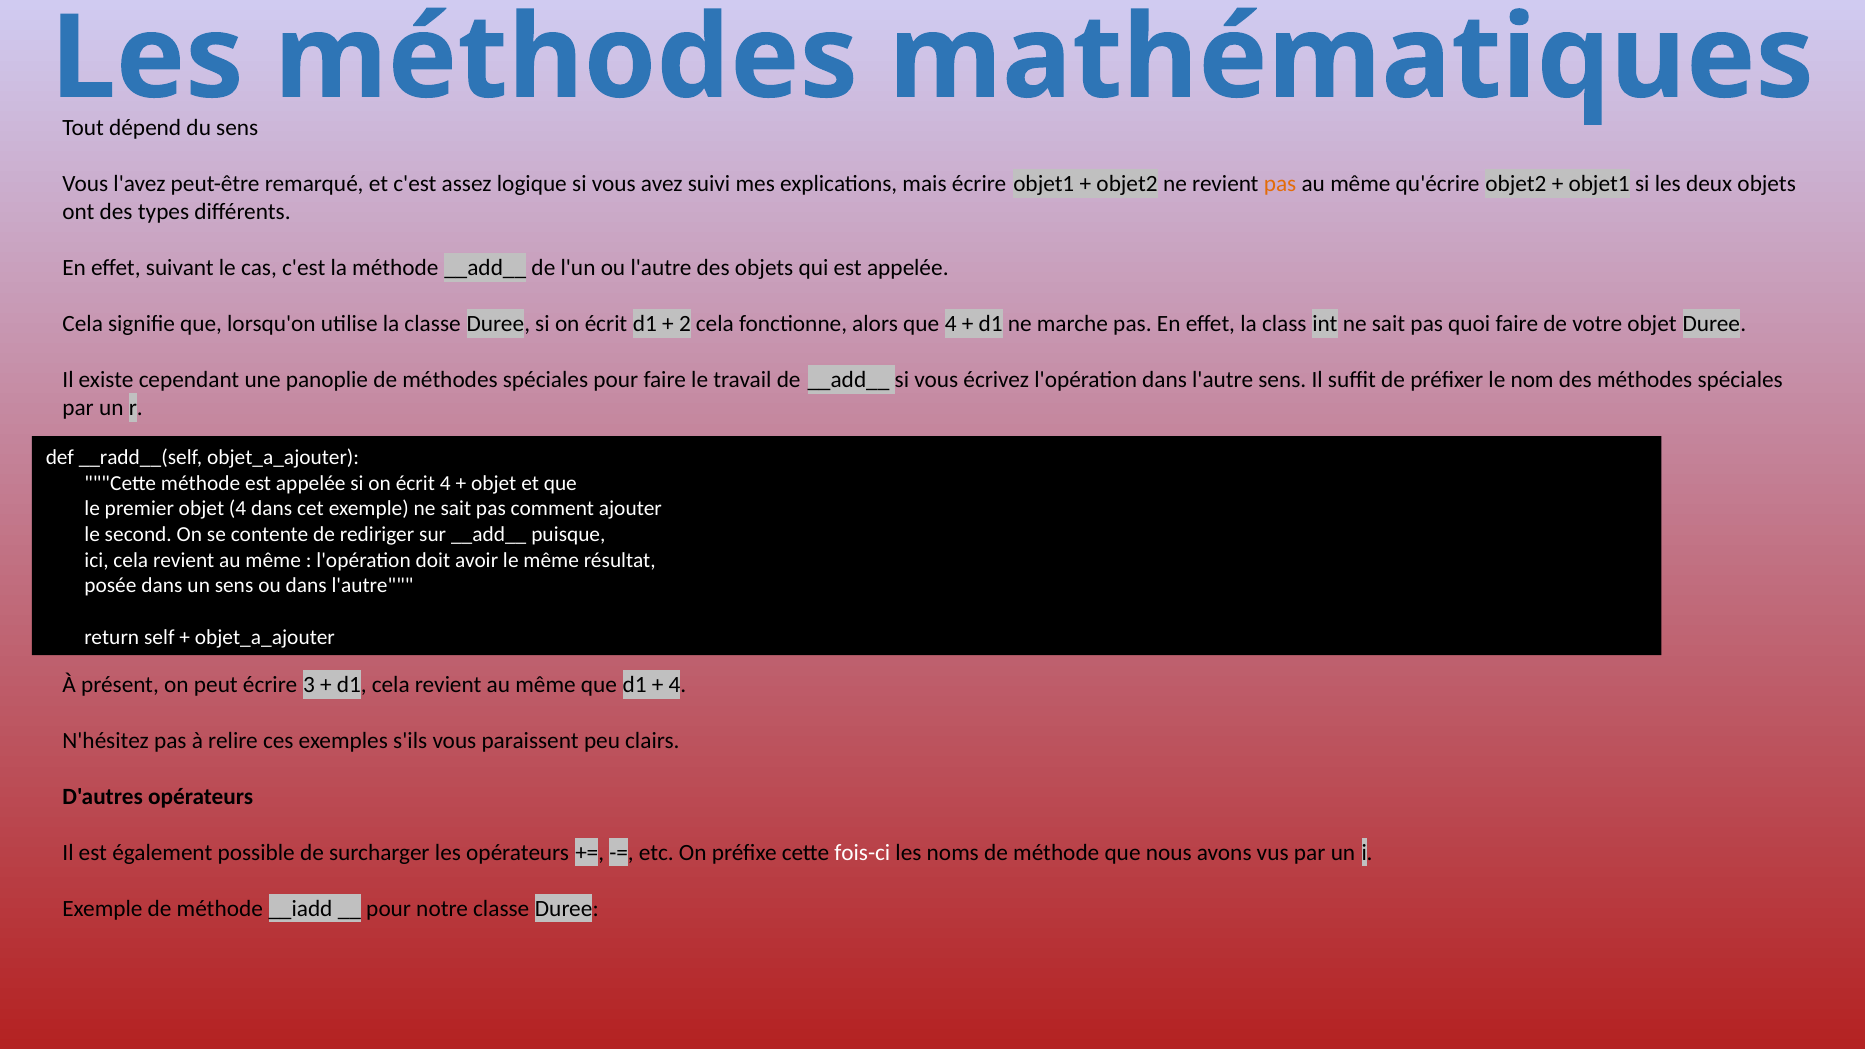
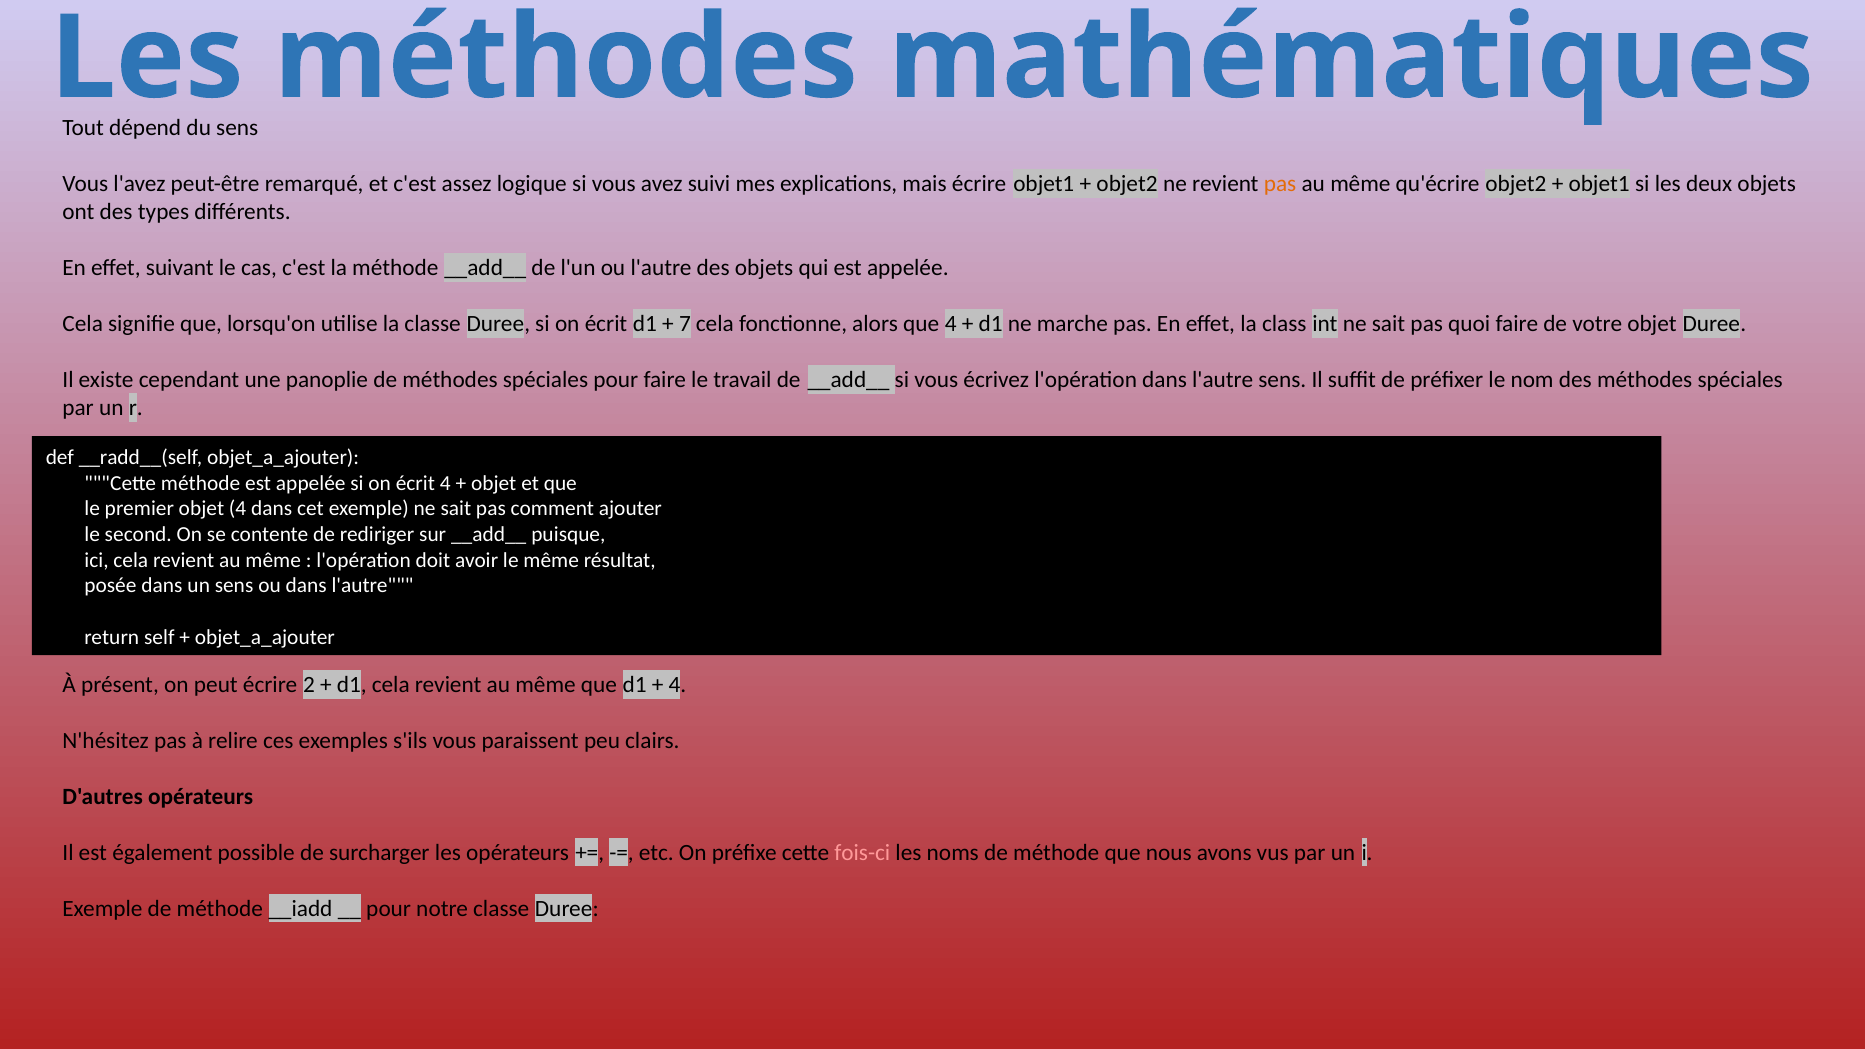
2: 2 -> 7
3: 3 -> 2
fois-ci colour: white -> pink
